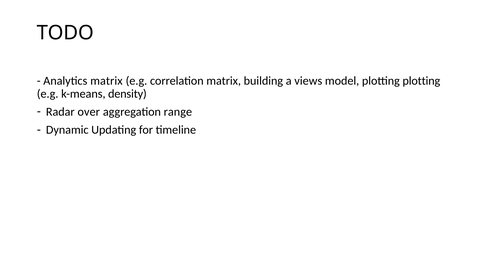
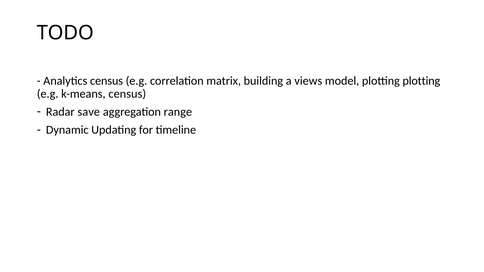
Analytics matrix: matrix -> census
k-means density: density -> census
over: over -> save
